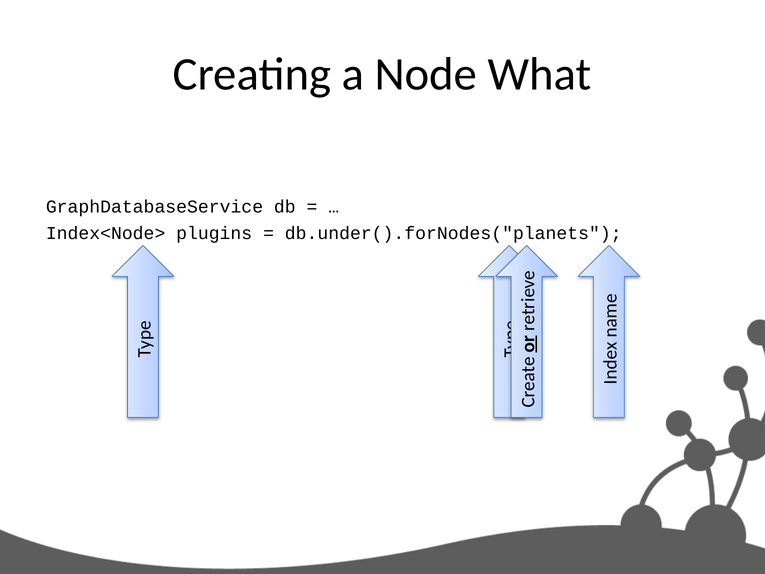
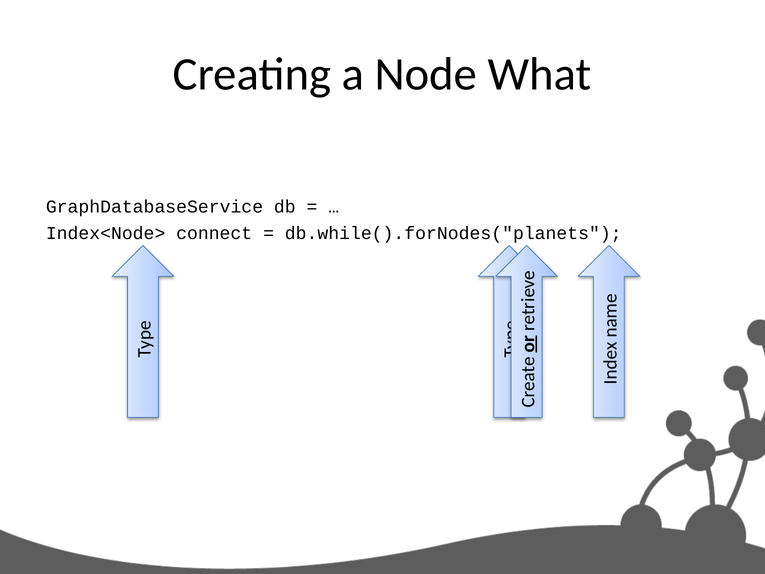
plugins: plugins -> connect
db.under().forNodes("planets: db.under().forNodes("planets -> db.while().forNodes("planets
